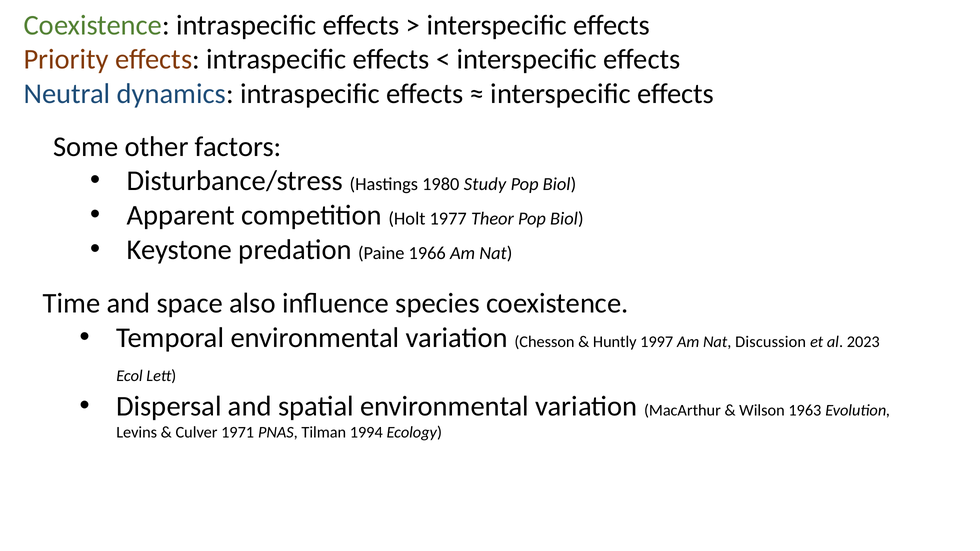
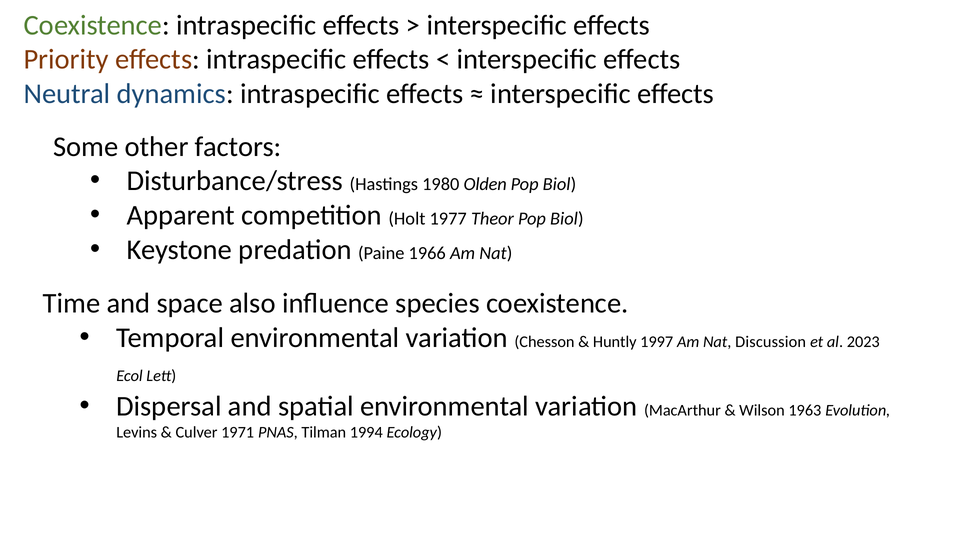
Study: Study -> Olden
